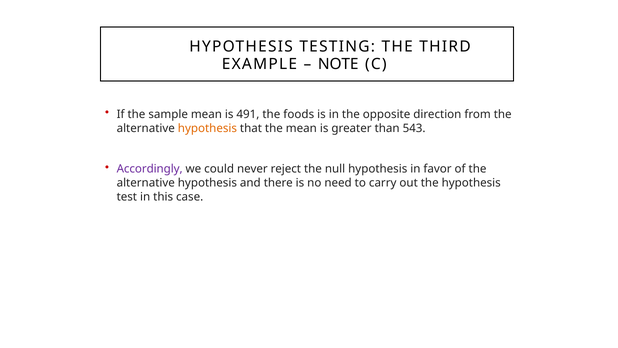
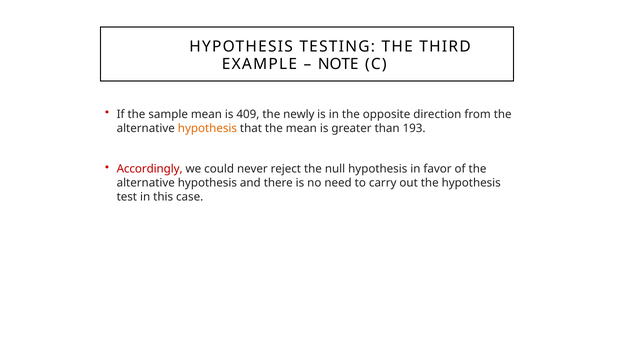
491: 491 -> 409
foods: foods -> newly
543: 543 -> 193
Accordingly colour: purple -> red
